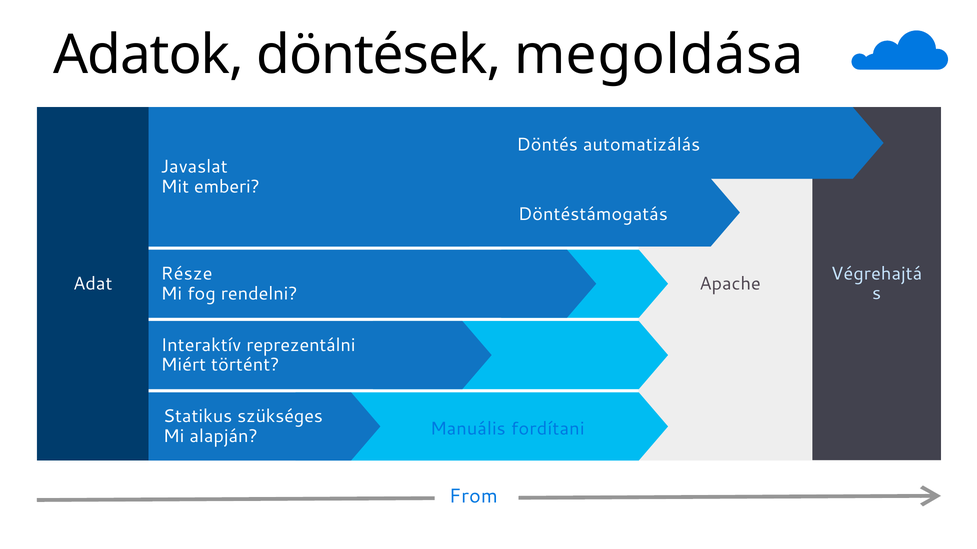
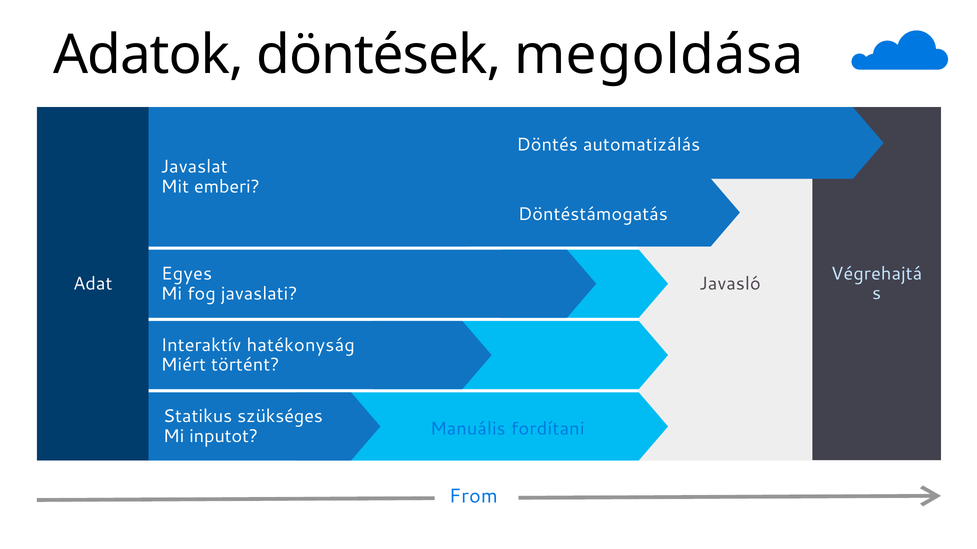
Része: Része -> Egyes
Apache: Apache -> Javasló
rendelni: rendelni -> javaslati
reprezentálni: reprezentálni -> hatékonyság
alapján: alapján -> inputot
